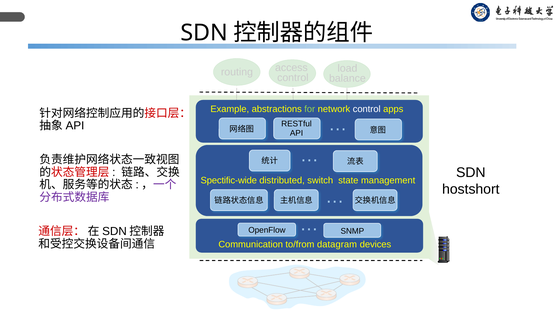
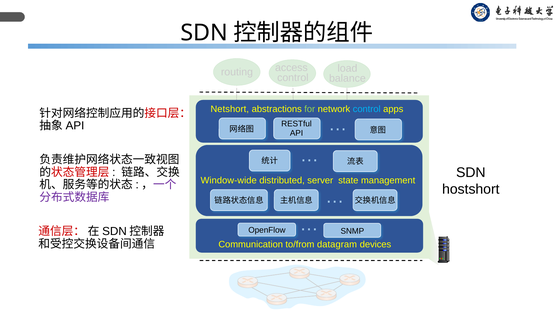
Example: Example -> Netshort
control at (367, 109) colour: white -> light blue
Spectific-wide: Spectific-wide -> Window-wide
switch: switch -> server
